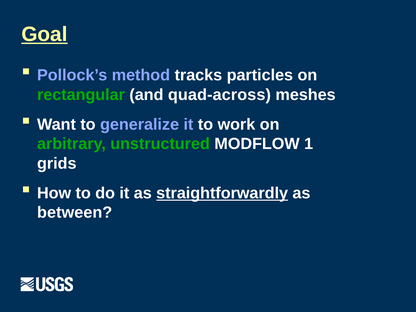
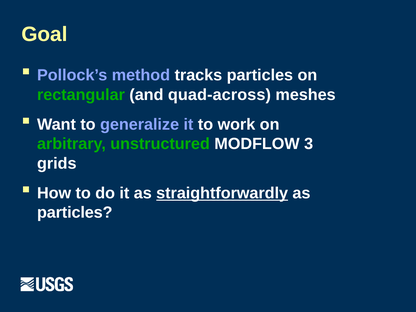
Goal underline: present -> none
1: 1 -> 3
between at (75, 213): between -> particles
